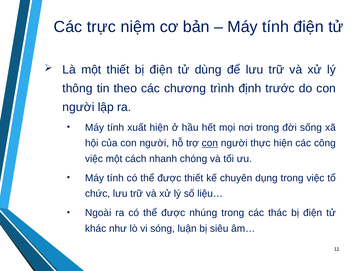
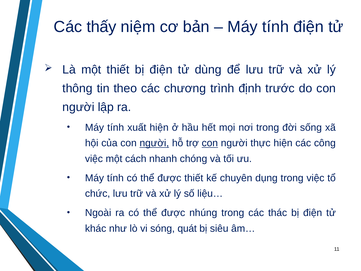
trực: trực -> thấy
người at (154, 143) underline: none -> present
luận: luận -> quát
